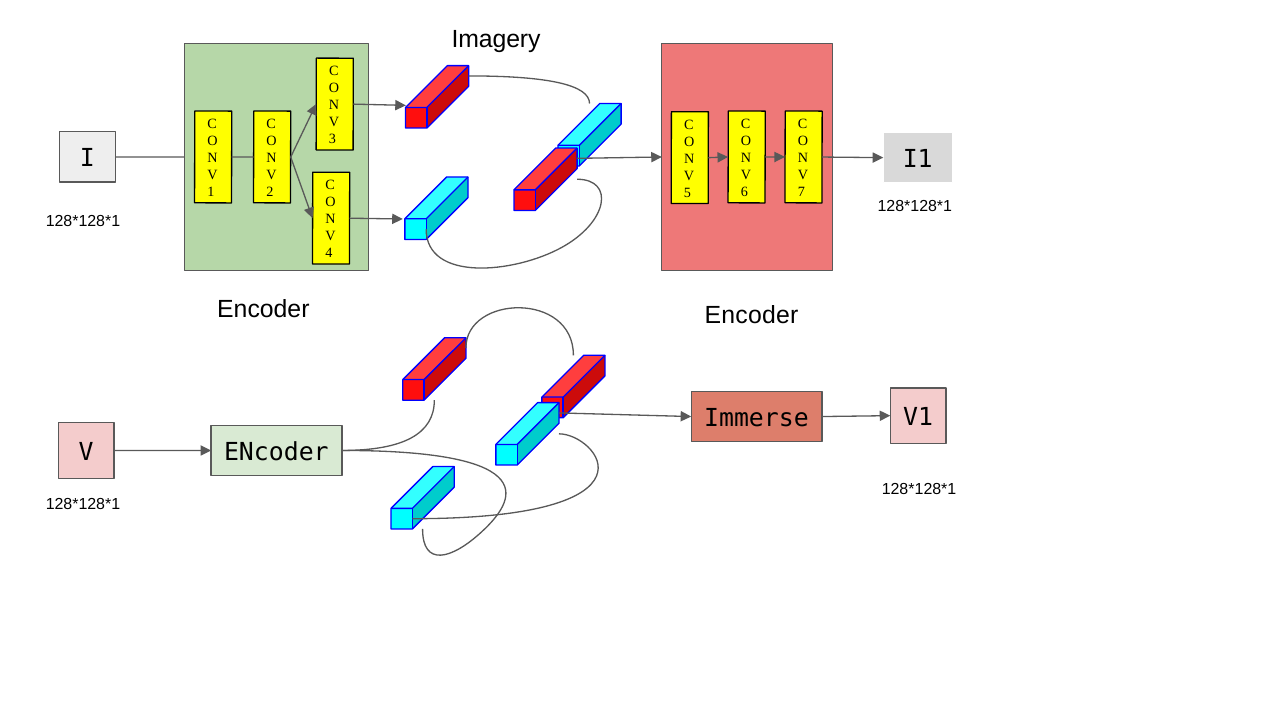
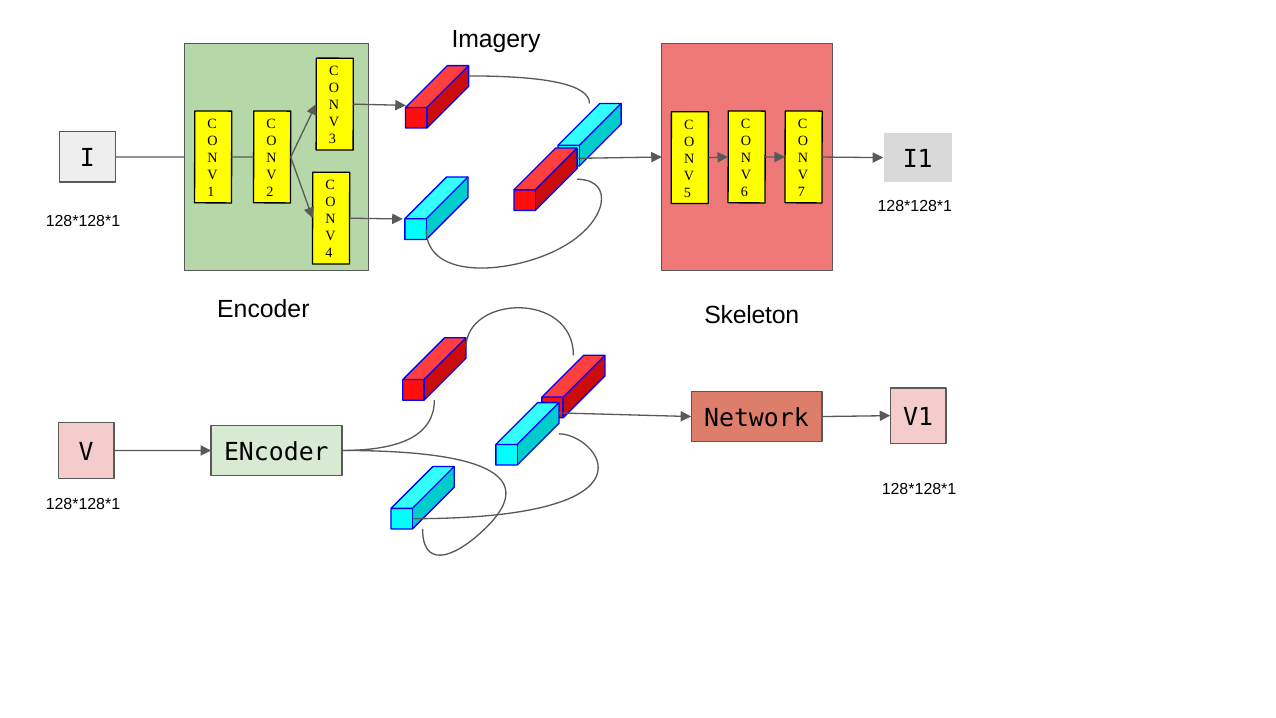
Encoder Encoder: Encoder -> Skeleton
Immerse: Immerse -> Network
